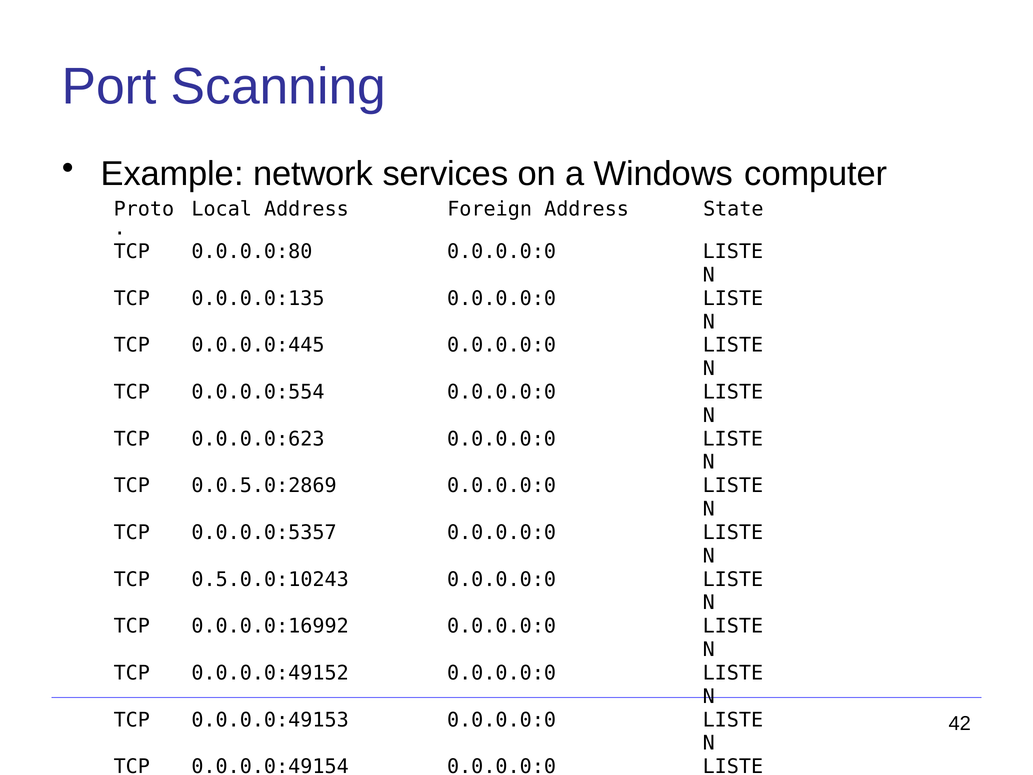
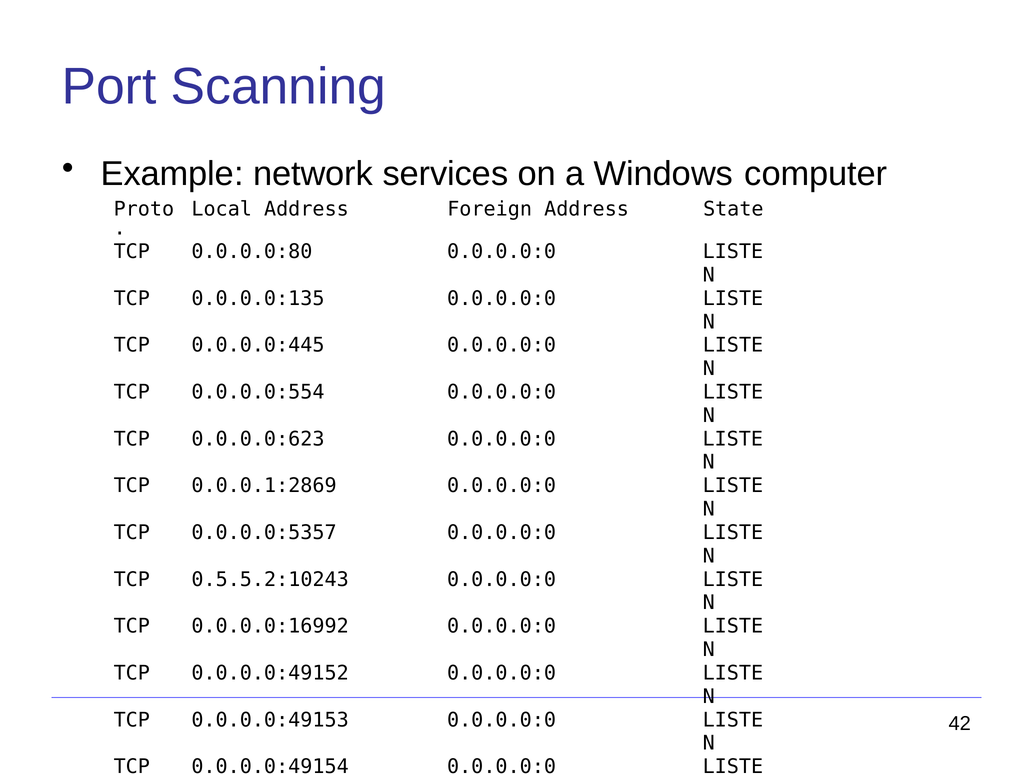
0.0.5.0:2869: 0.0.5.0:2869 -> 0.0.0.1:2869
0.5.0.0:10243: 0.5.0.0:10243 -> 0.5.5.2:10243
